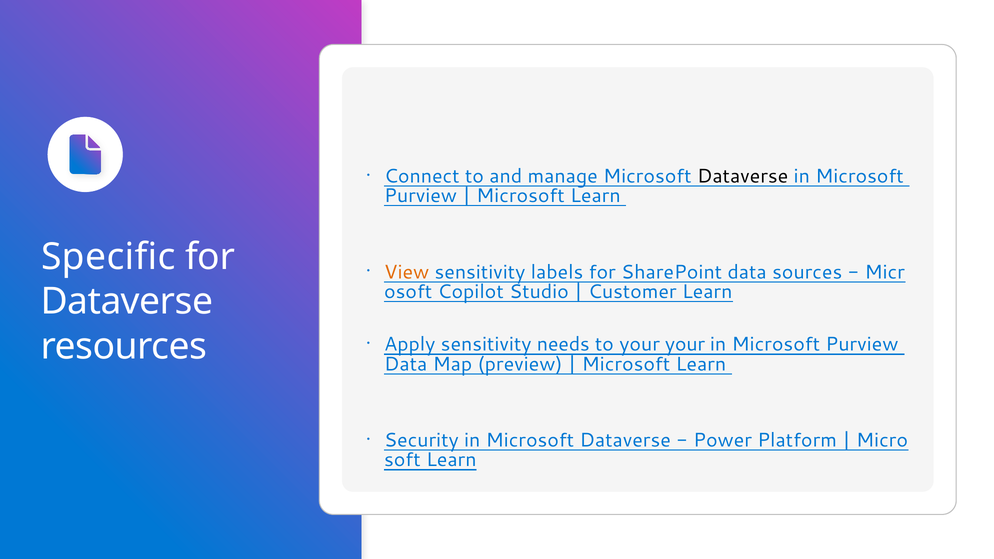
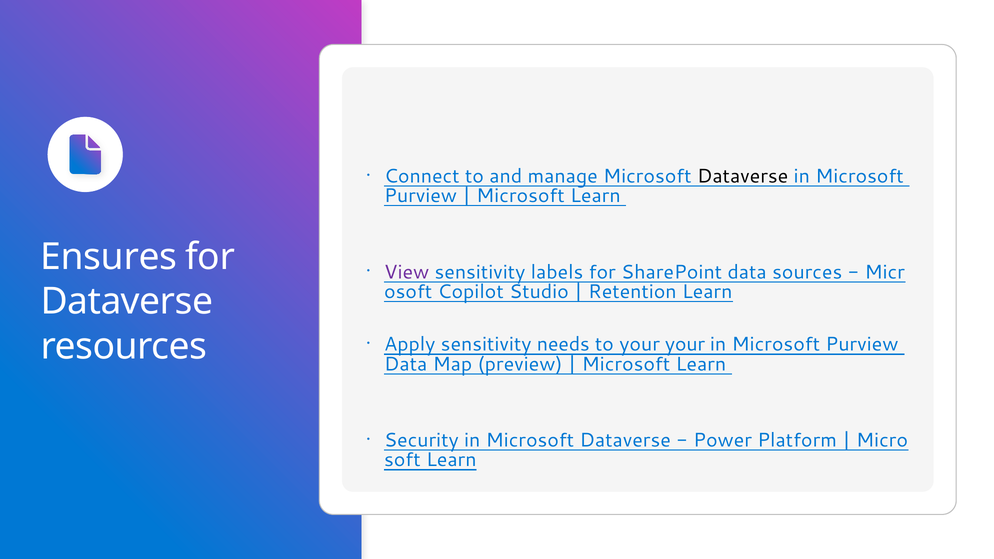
Specific: Specific -> Ensures
View colour: orange -> purple
Customer: Customer -> Retention
